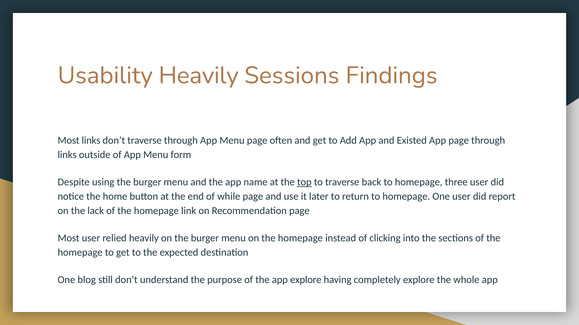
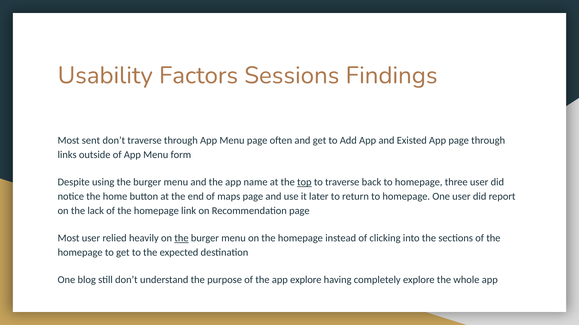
Usability Heavily: Heavily -> Factors
Most links: links -> sent
while: while -> maps
the at (181, 239) underline: none -> present
